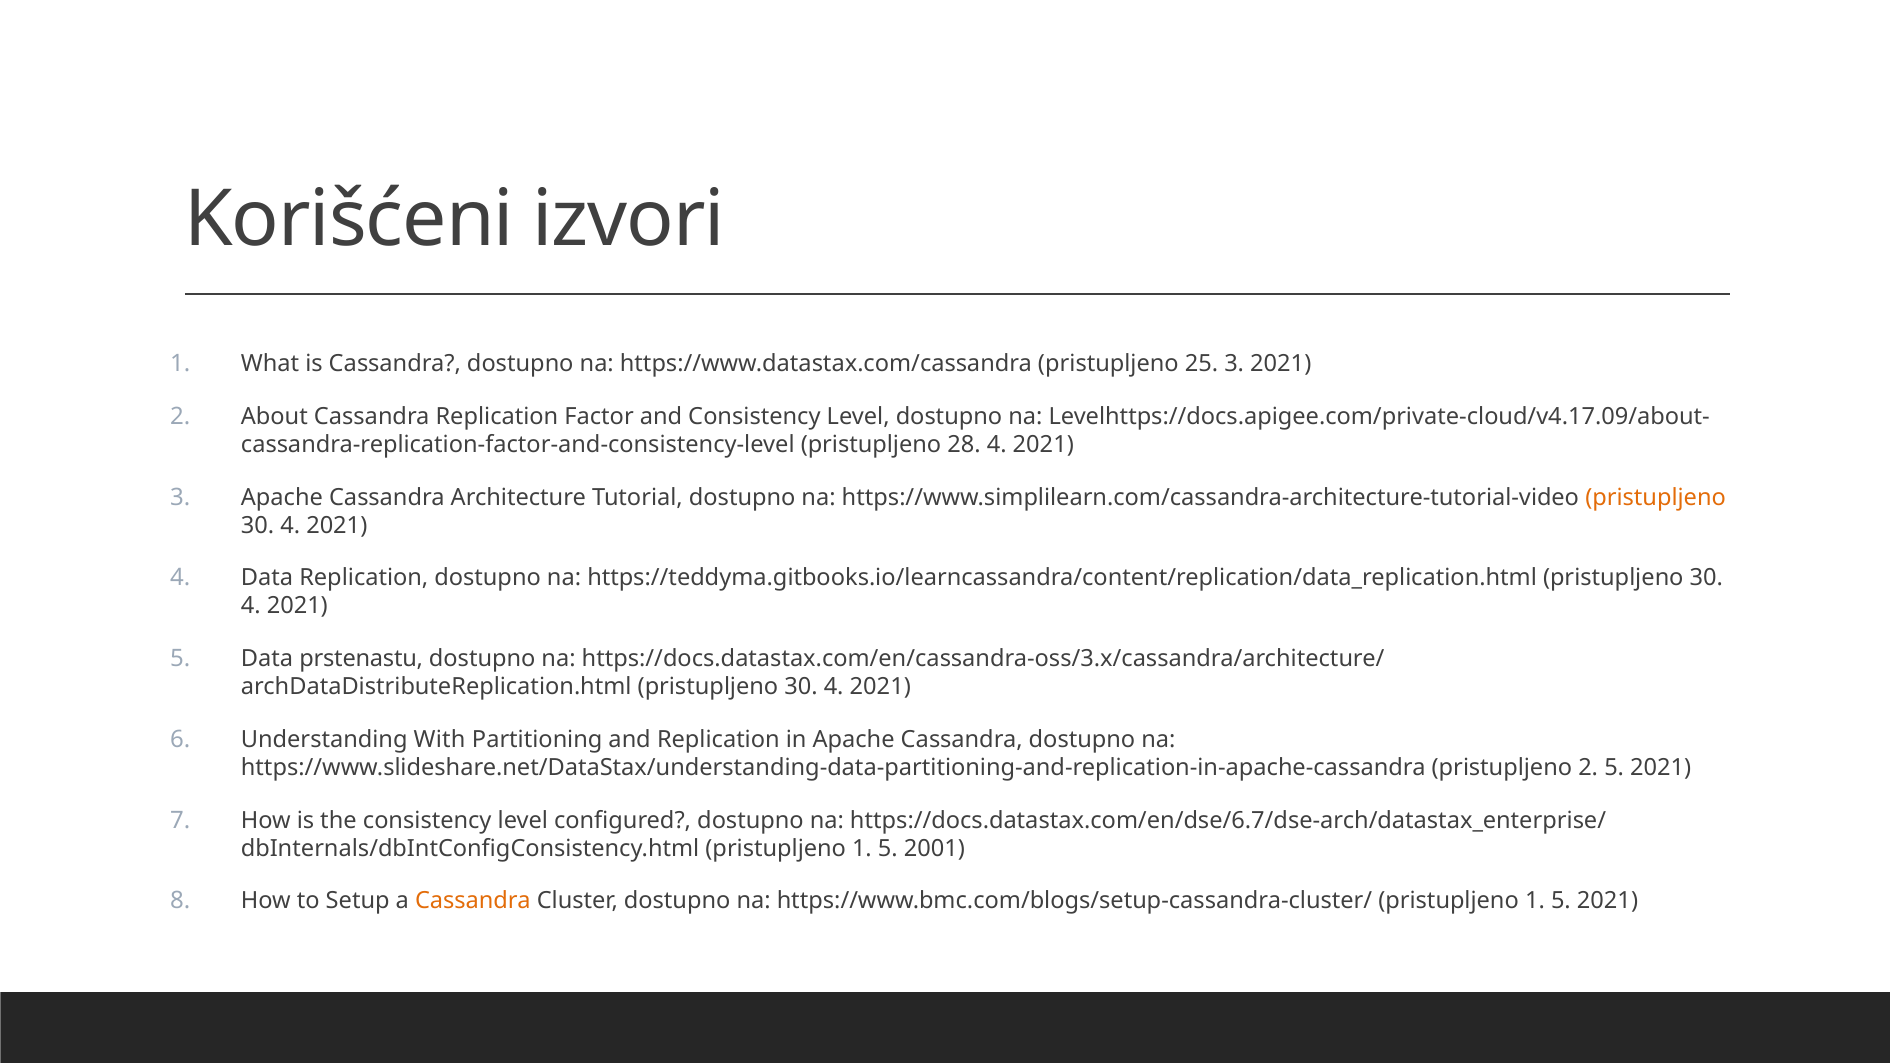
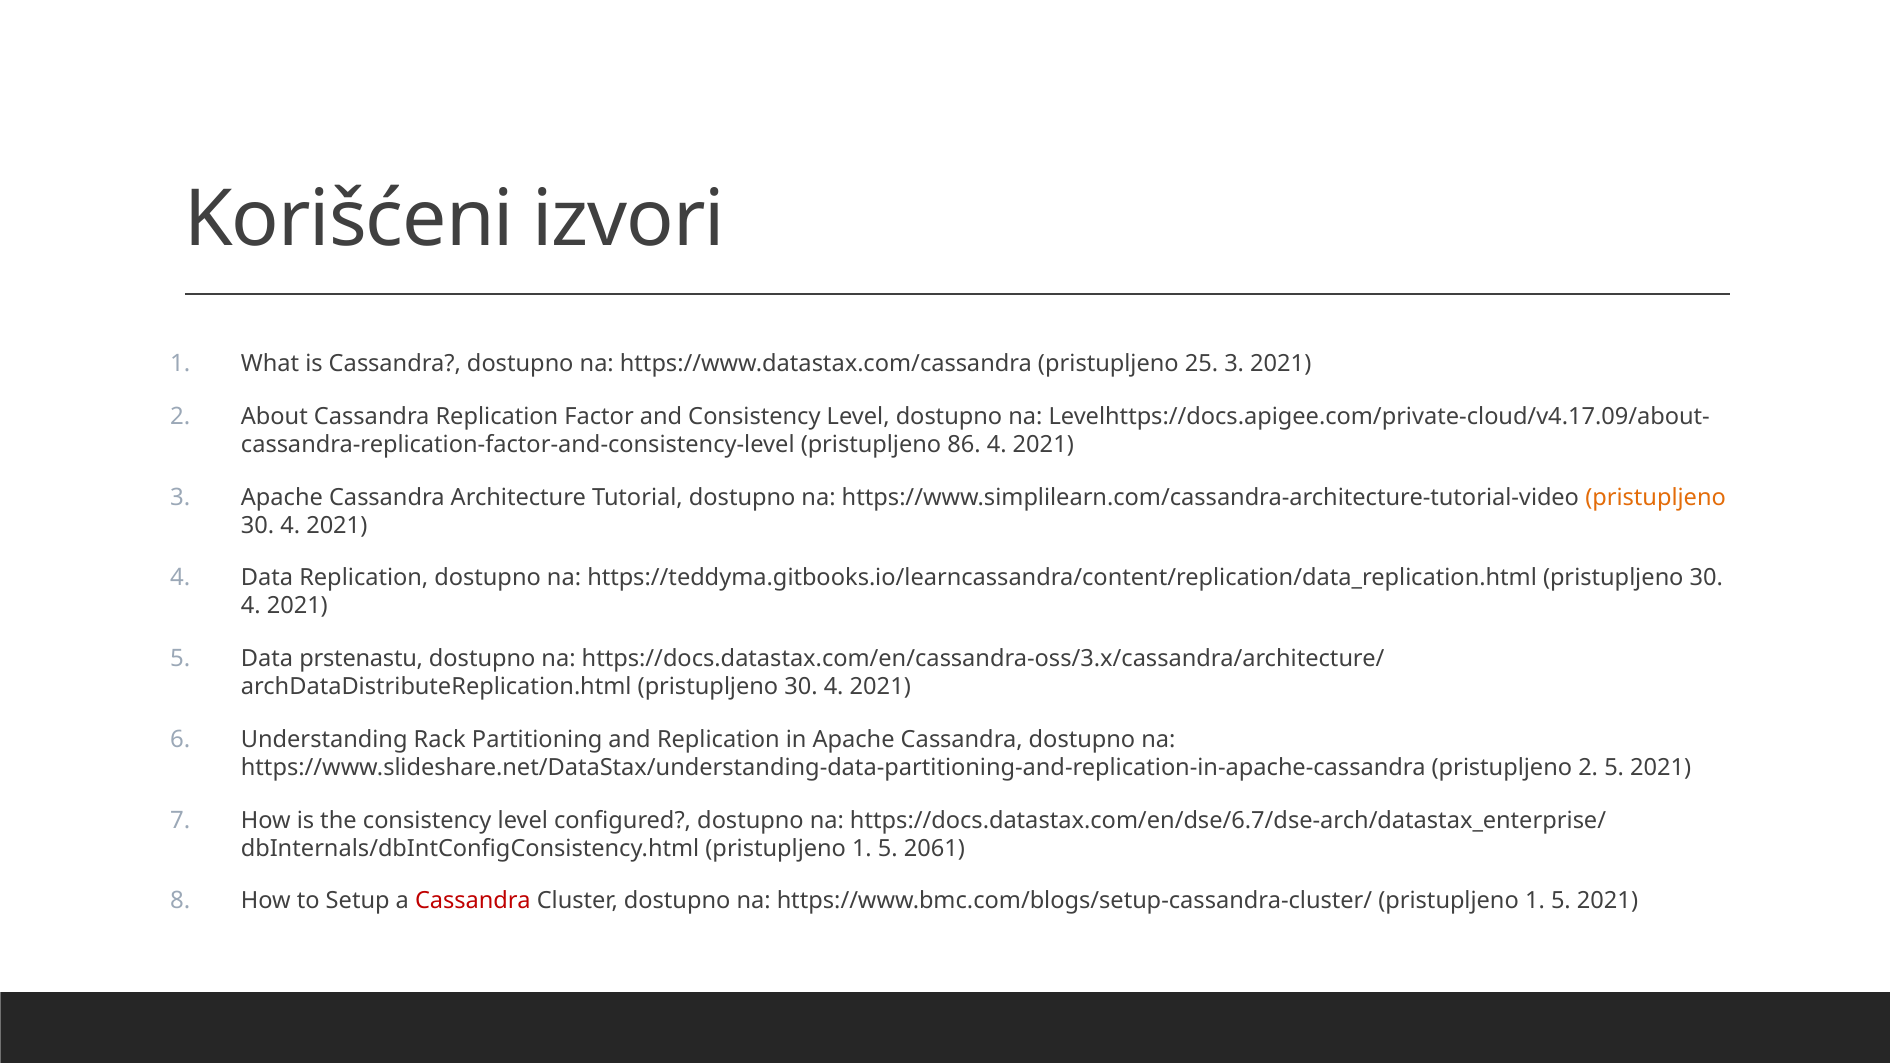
28: 28 -> 86
With: With -> Rack
2001: 2001 -> 2061
Cassandra at (473, 901) colour: orange -> red
